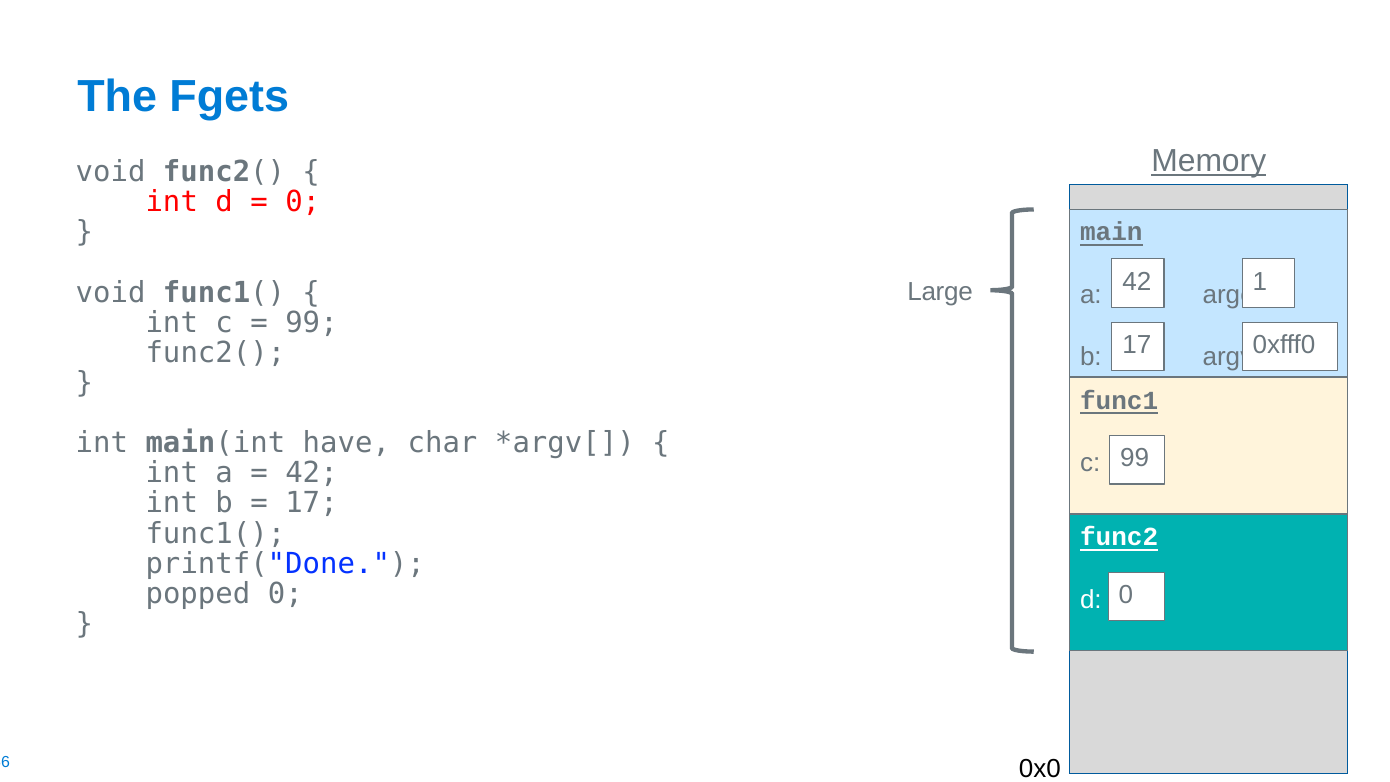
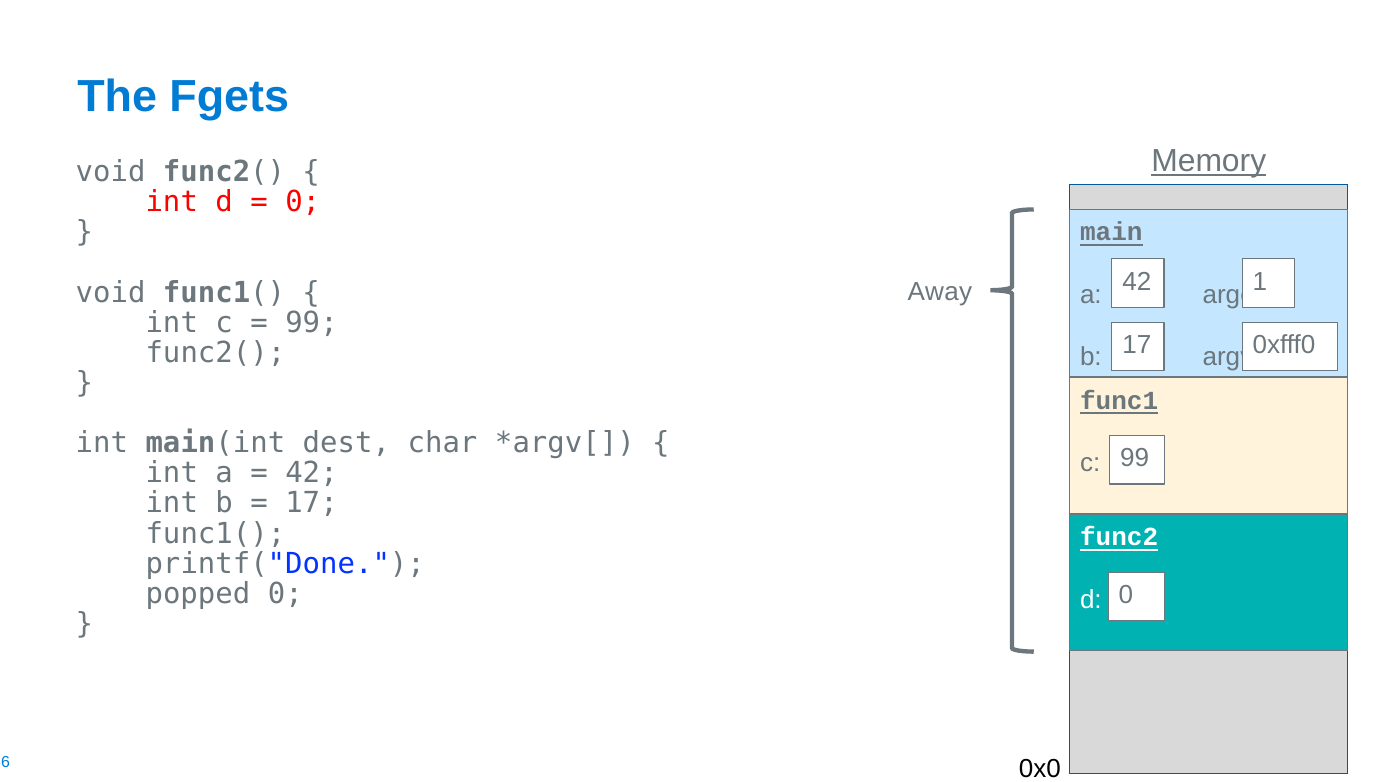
Large: Large -> Away
have: have -> dest
